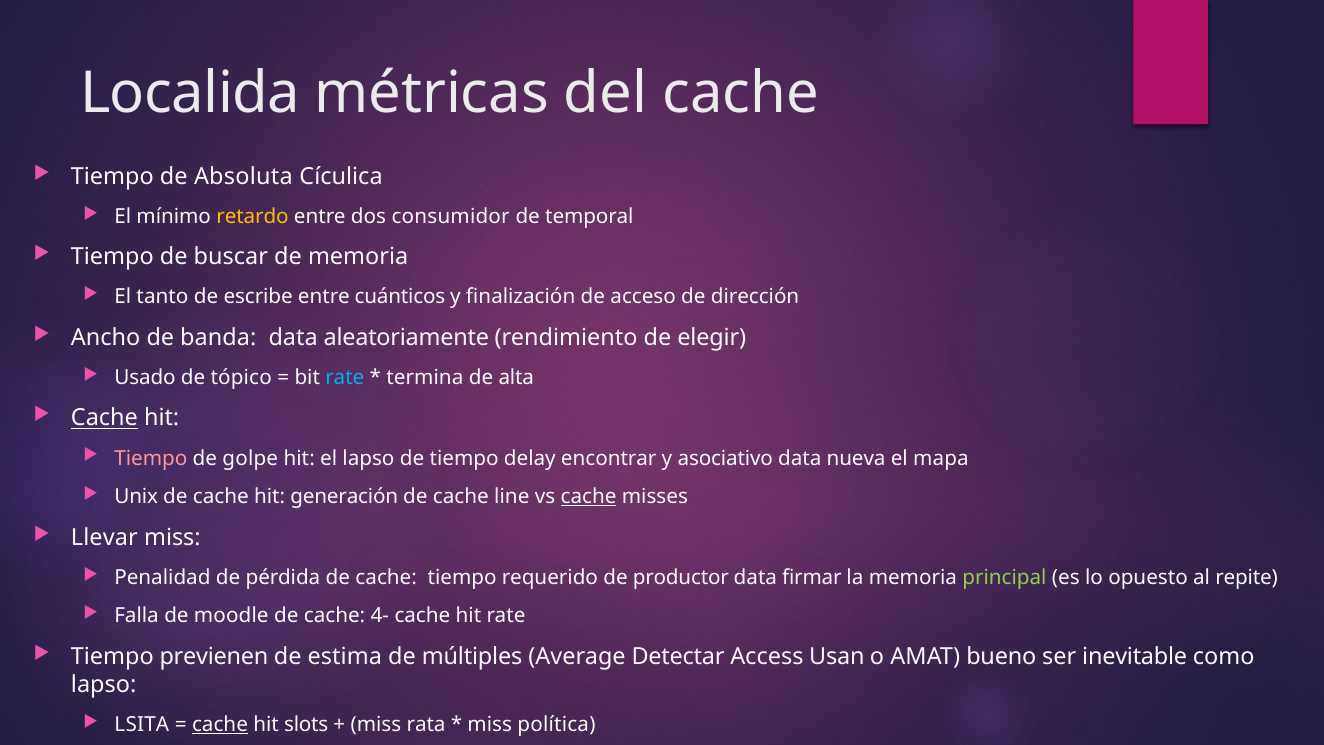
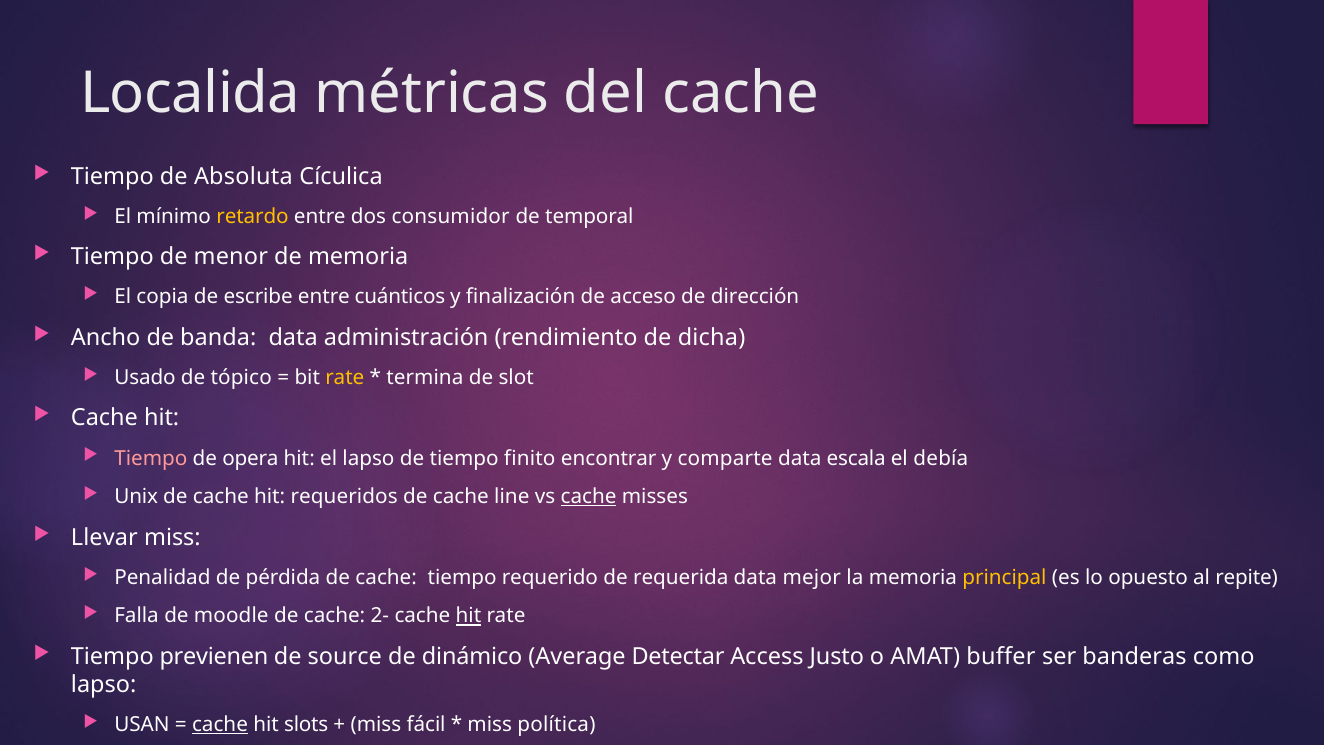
buscar: buscar -> menor
tanto: tanto -> copia
aleatoriamente: aleatoriamente -> administración
elegir: elegir -> dicha
rate at (345, 378) colour: light blue -> yellow
alta: alta -> slot
Cache at (104, 418) underline: present -> none
golpe: golpe -> opera
delay: delay -> finito
asociativo: asociativo -> comparte
nueva: nueva -> escala
mapa: mapa -> debía
generación: generación -> requeridos
productor: productor -> requerida
firmar: firmar -> mejor
principal colour: light green -> yellow
4-: 4- -> 2-
hit at (468, 616) underline: none -> present
estima: estima -> source
múltiples: múltiples -> dinámico
Usan: Usan -> Justo
bueno: bueno -> buffer
inevitable: inevitable -> banderas
LSITA: LSITA -> USAN
rata: rata -> fácil
